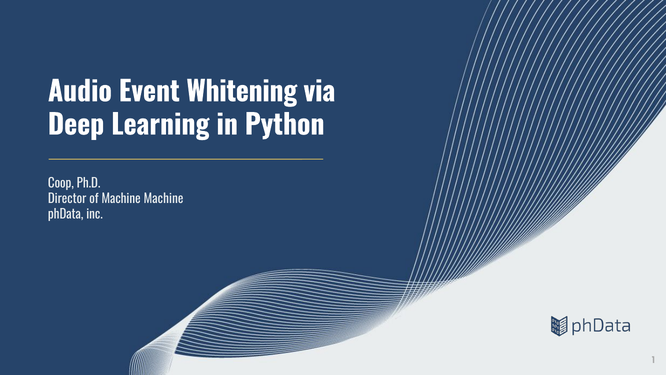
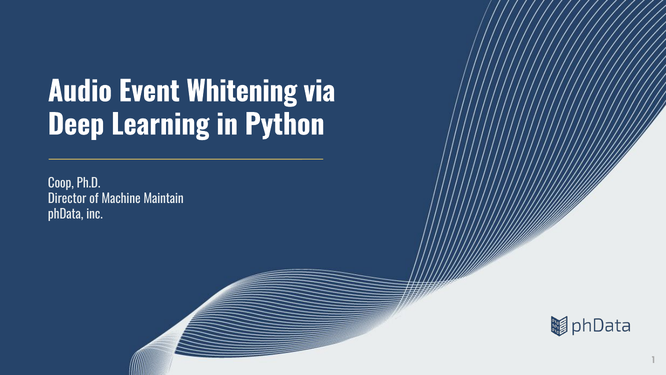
Machine Machine: Machine -> Maintain
